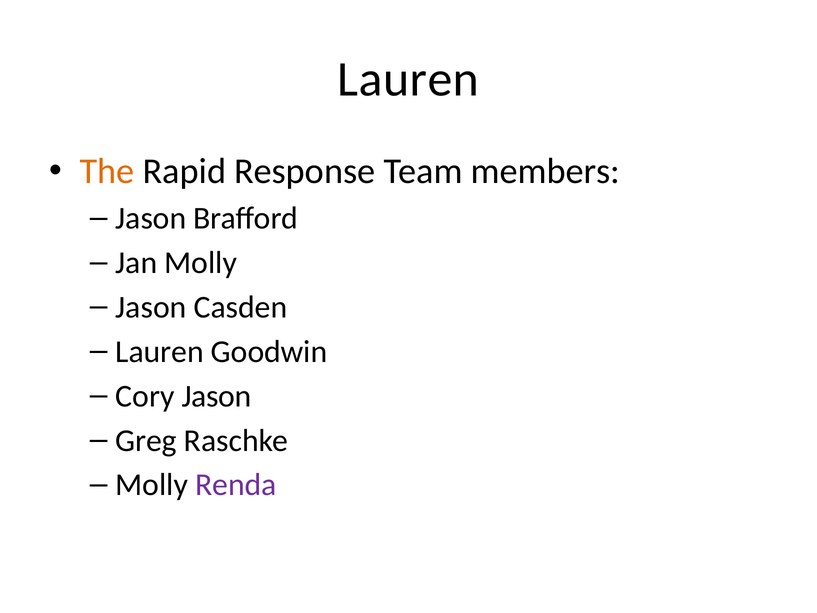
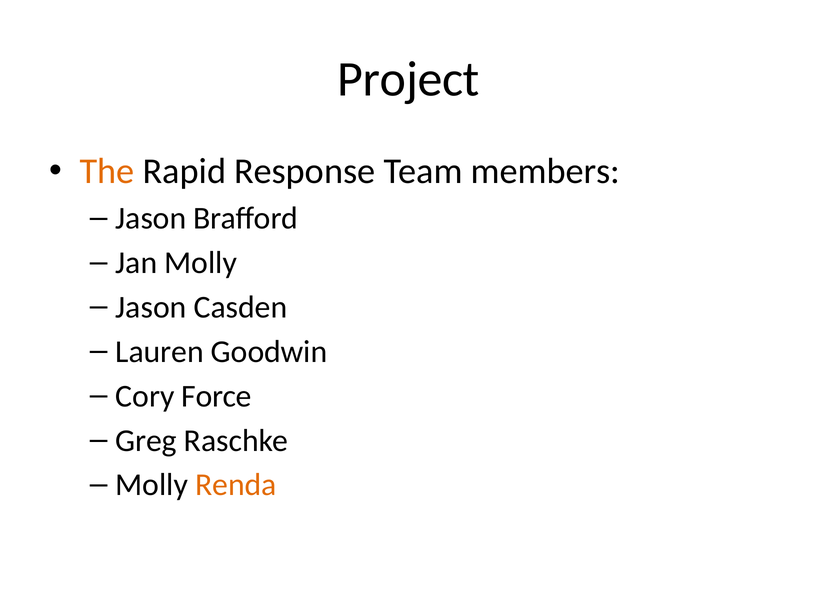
Lauren at (408, 79): Lauren -> Project
Cory Jason: Jason -> Force
Renda colour: purple -> orange
